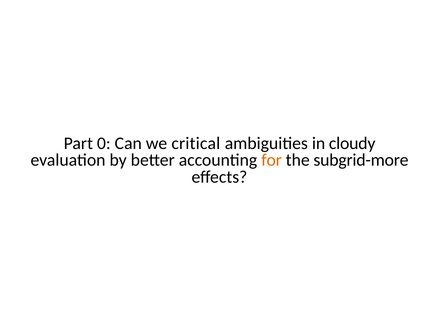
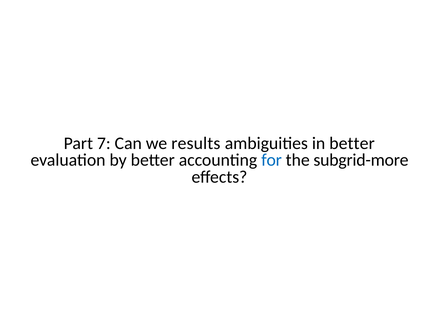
0: 0 -> 7
critical: critical -> results
in cloudy: cloudy -> better
for colour: orange -> blue
